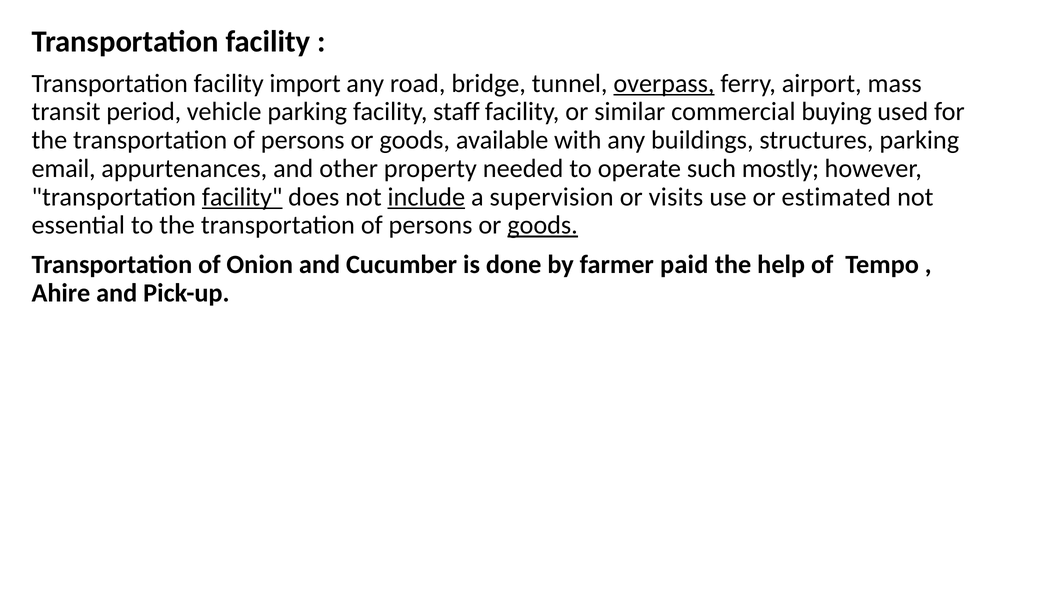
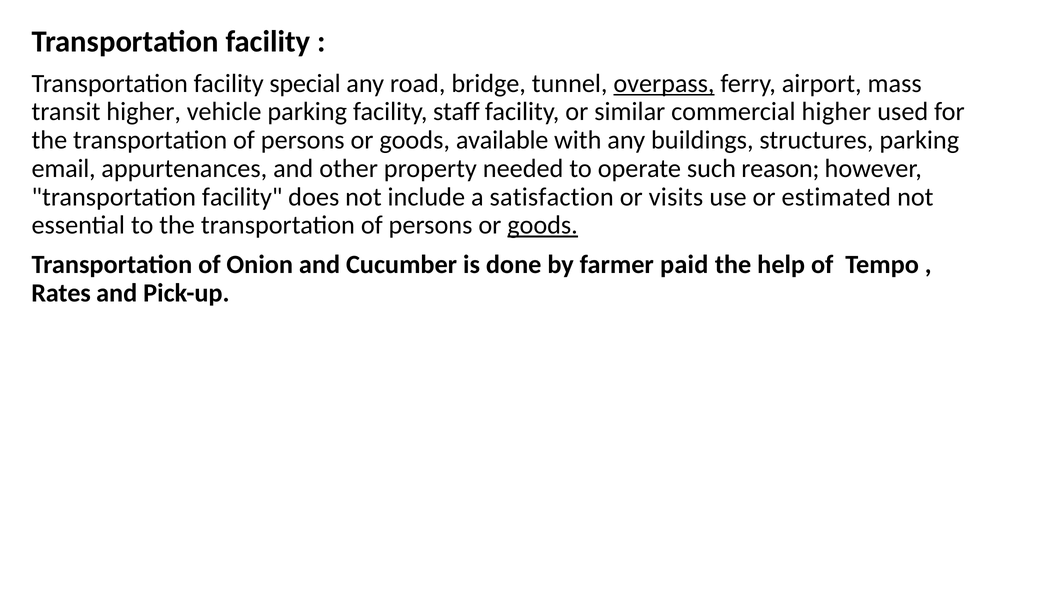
import: import -> special
transit period: period -> higher
commercial buying: buying -> higher
mostly: mostly -> reason
facility at (242, 197) underline: present -> none
include underline: present -> none
supervision: supervision -> satisfaction
Ahire: Ahire -> Rates
